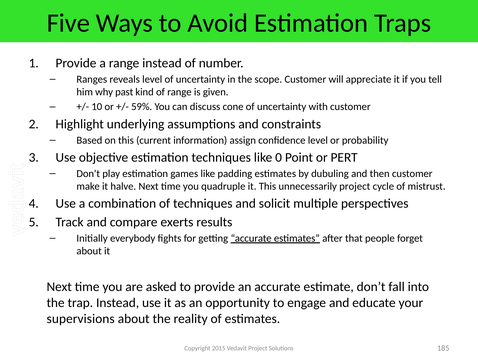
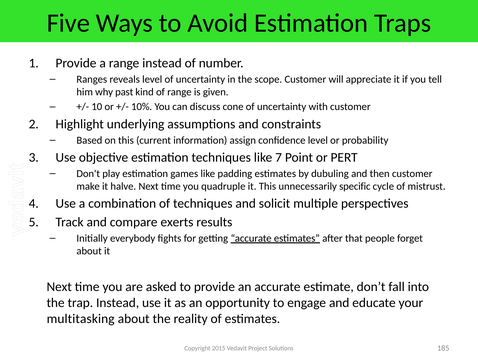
59%: 59% -> 10%
0: 0 -> 7
unnecessarily project: project -> specific
supervisions: supervisions -> multitasking
